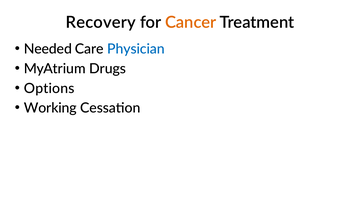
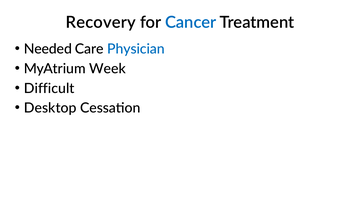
Cancer colour: orange -> blue
Drugs: Drugs -> Week
Options: Options -> Difficult
Working: Working -> Desktop
